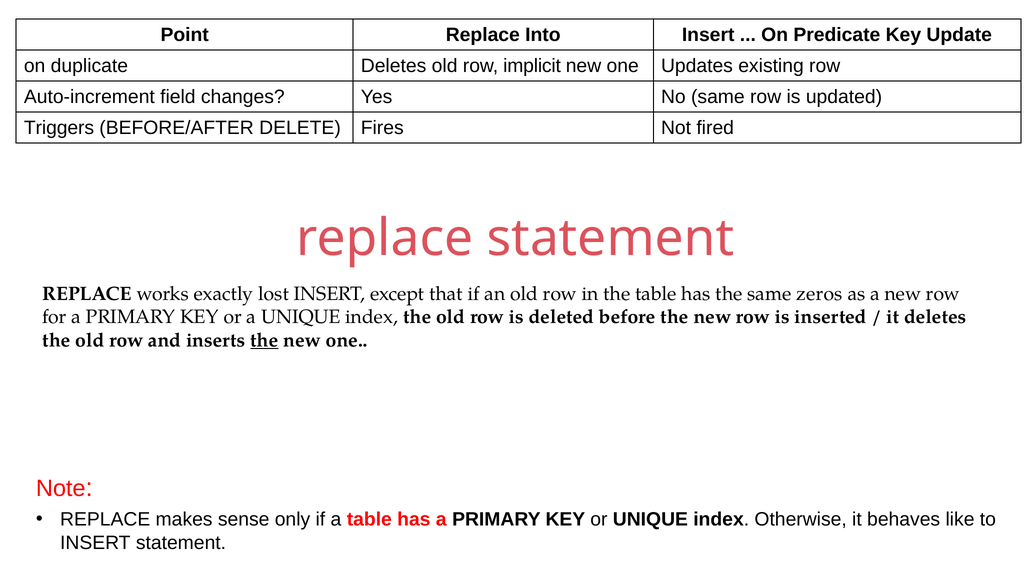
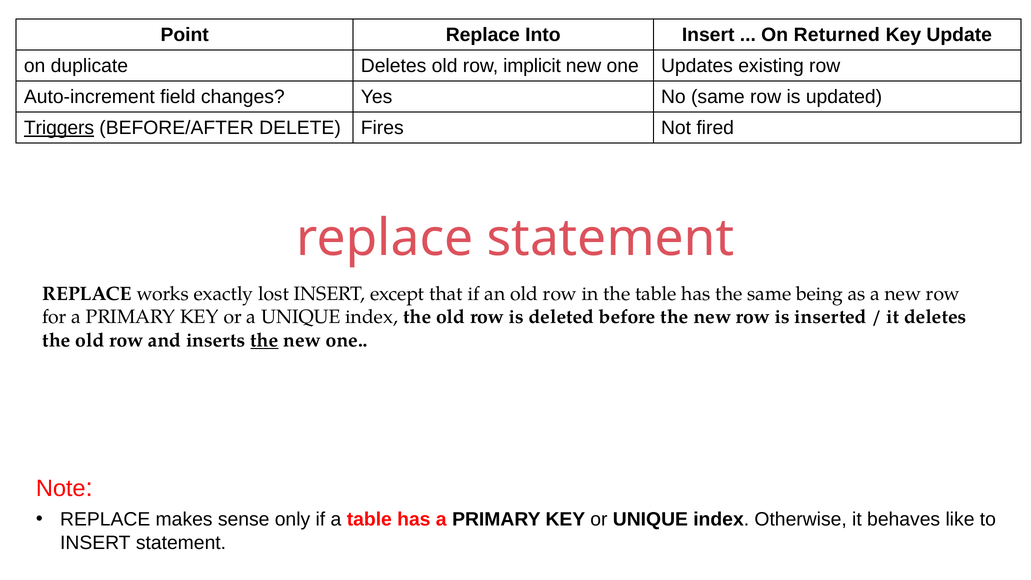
Predicate: Predicate -> Returned
Triggers underline: none -> present
zeros: zeros -> being
